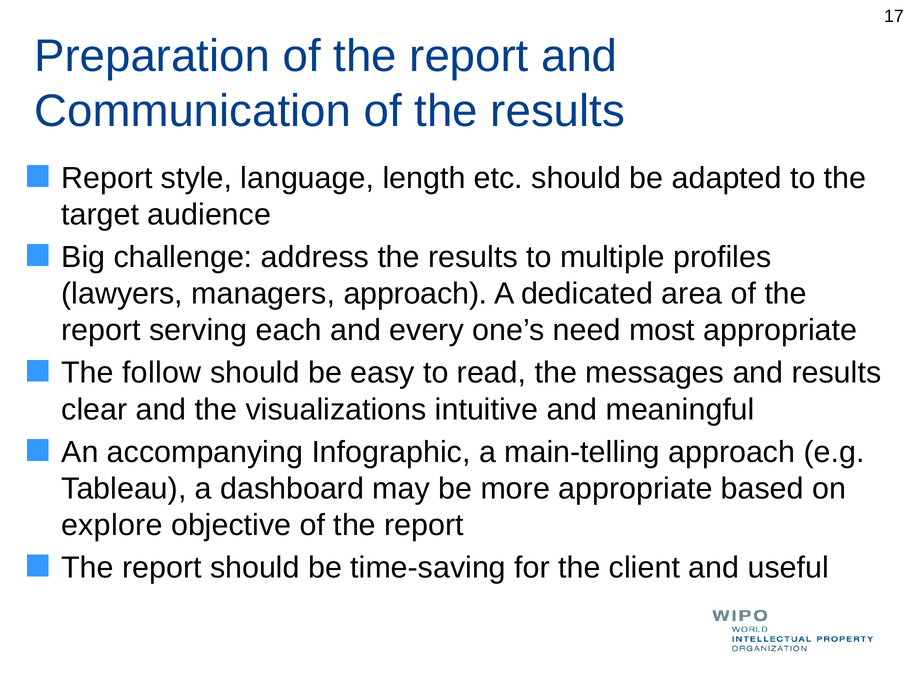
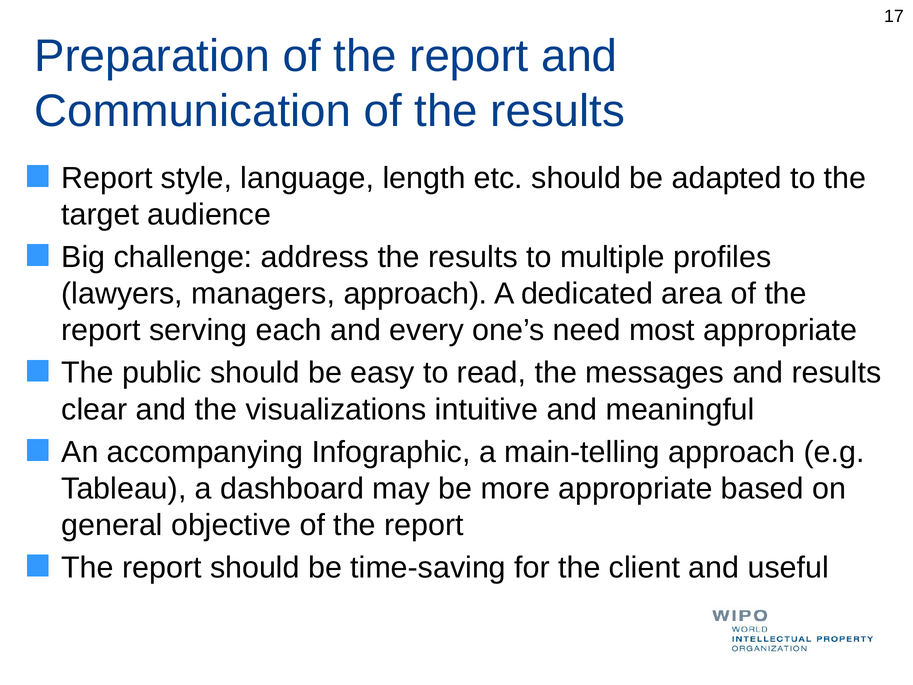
follow: follow -> public
explore: explore -> general
